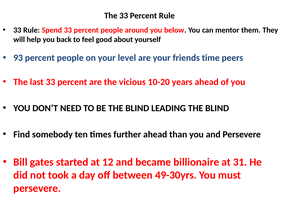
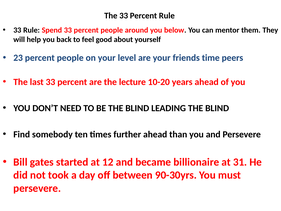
93: 93 -> 23
vicious: vicious -> lecture
49-30yrs: 49-30yrs -> 90-30yrs
